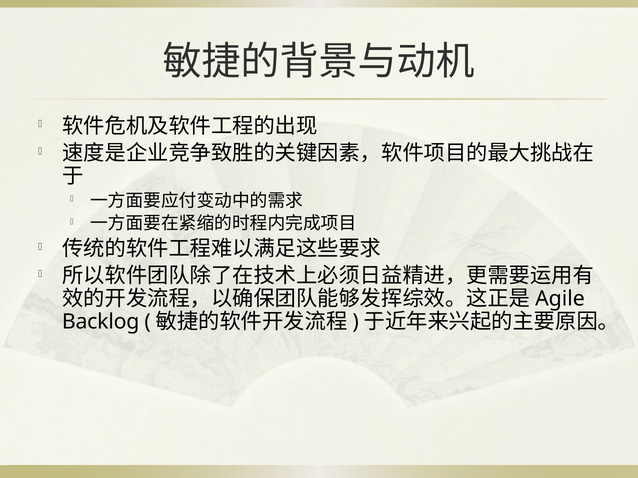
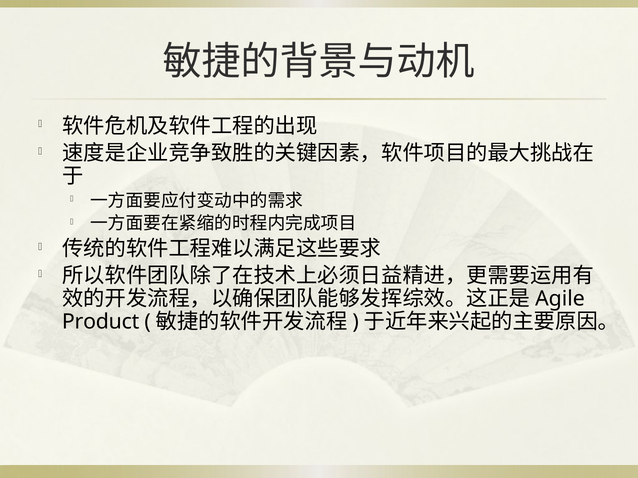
Backlog: Backlog -> Product
